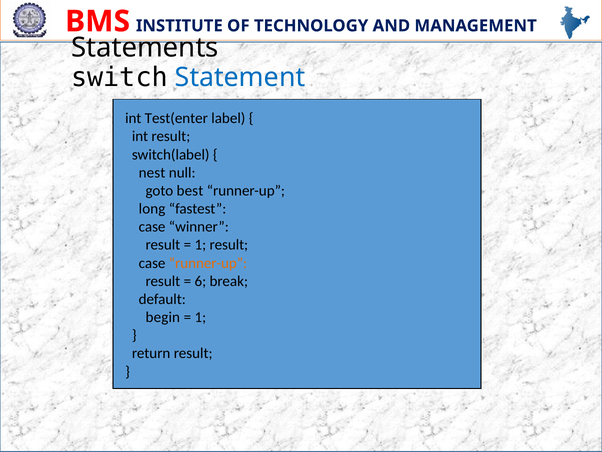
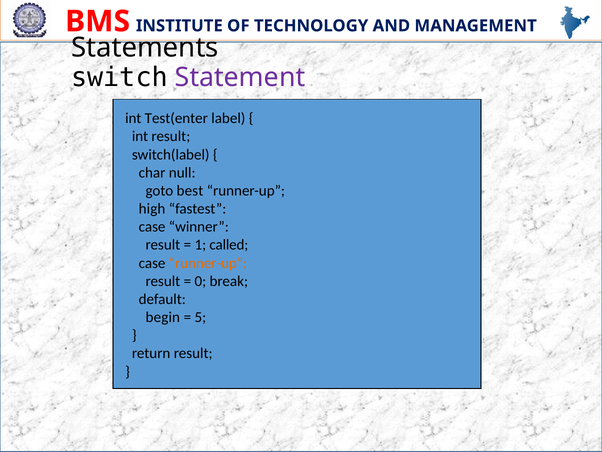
Statement colour: blue -> purple
nest: nest -> char
long: long -> high
1 result: result -> called
6: 6 -> 0
1 at (200, 317): 1 -> 5
